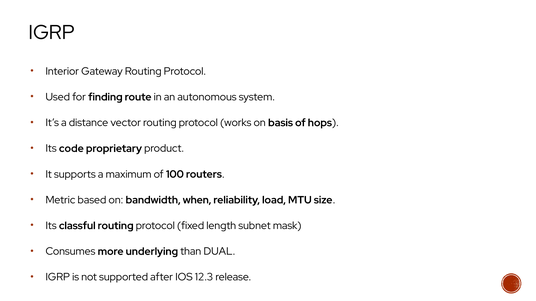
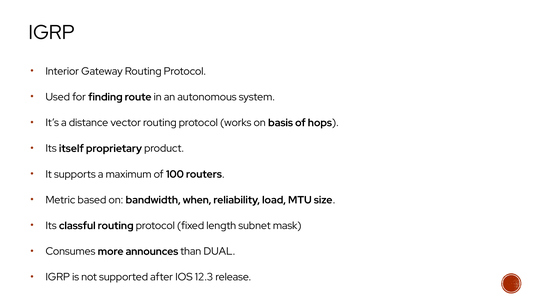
code: code -> itself
underlying: underlying -> announces
